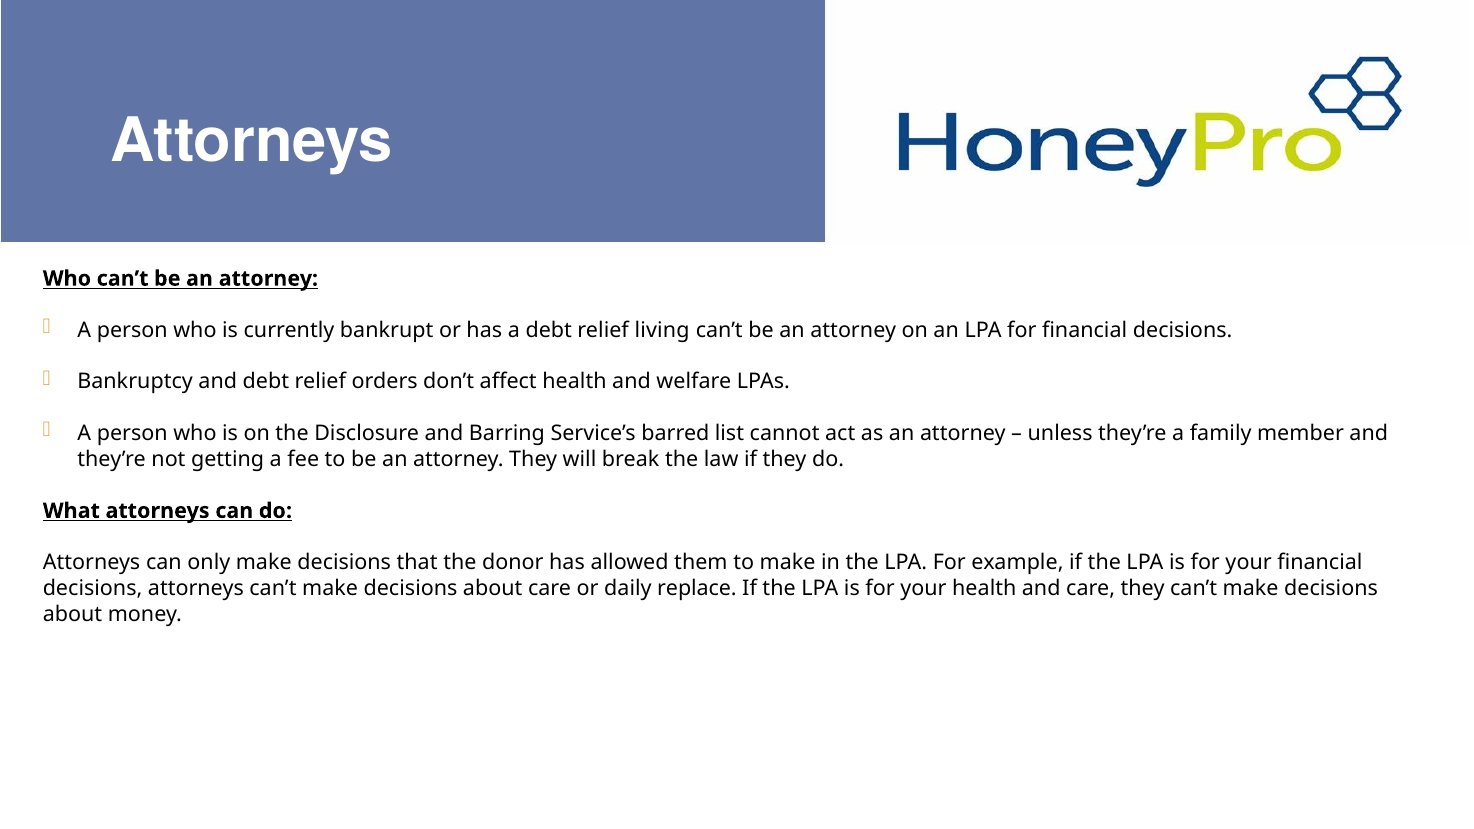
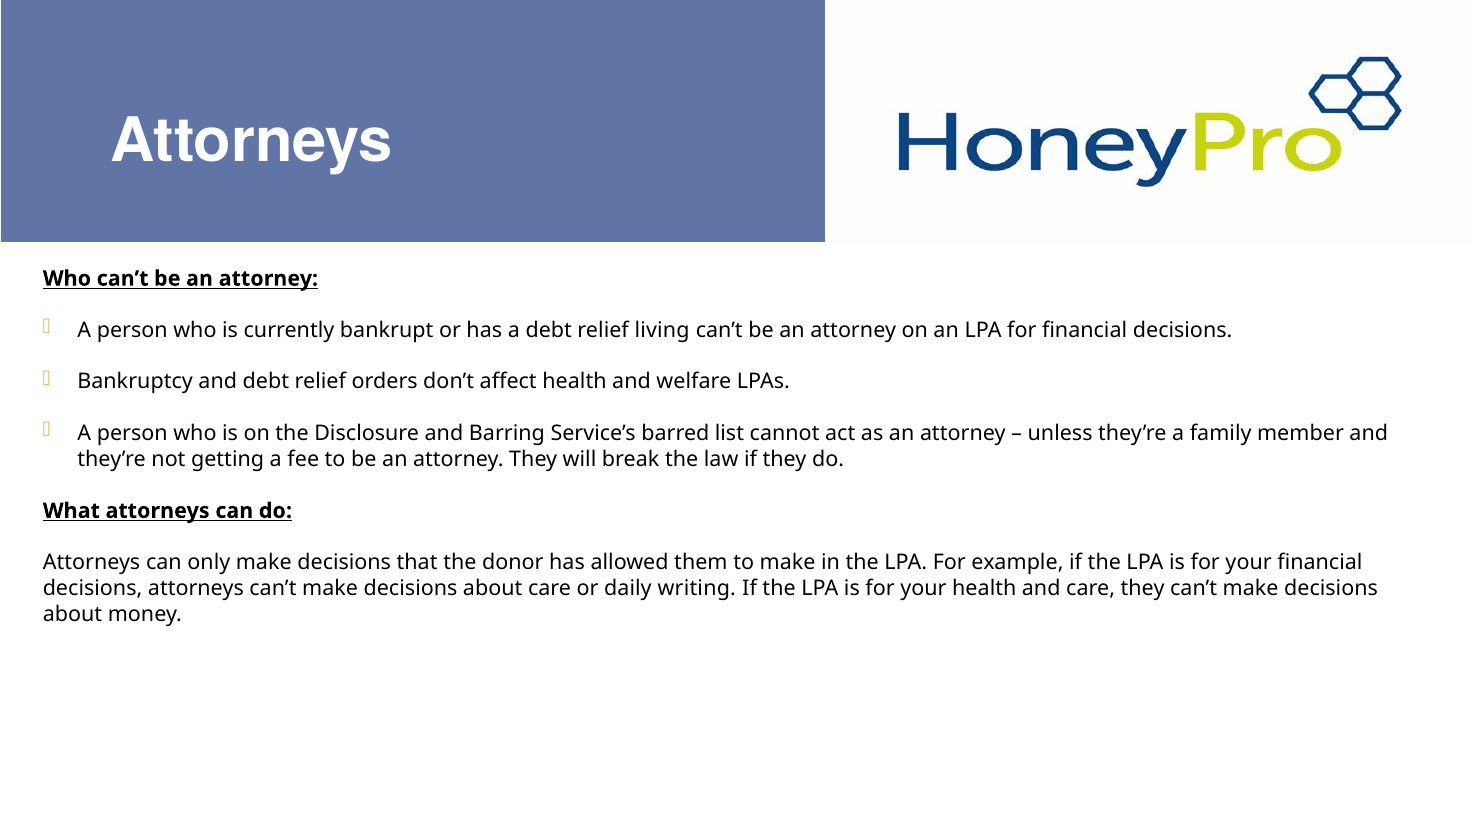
replace: replace -> writing
